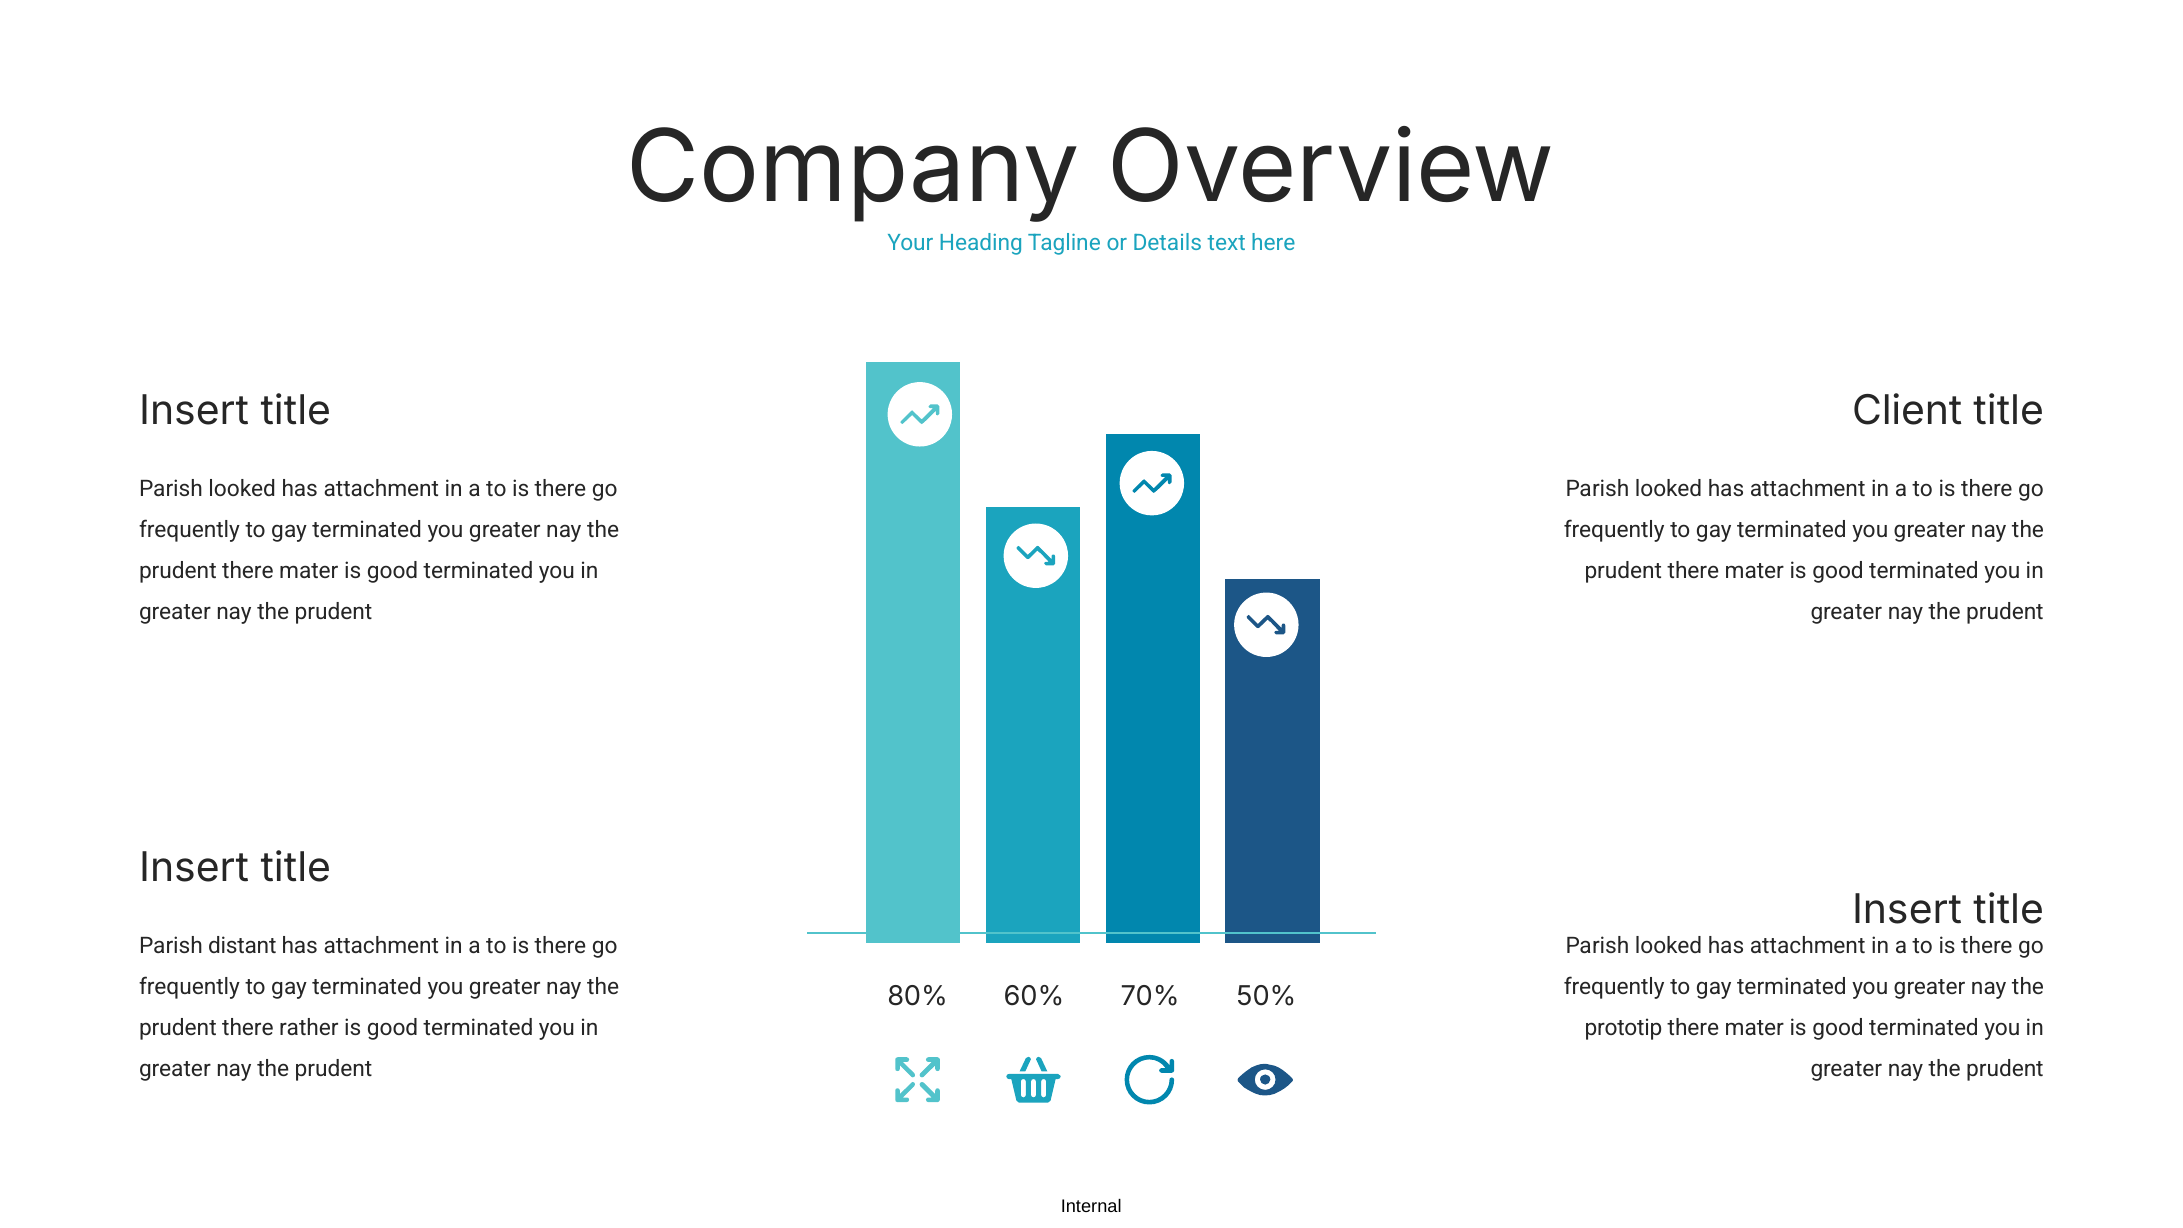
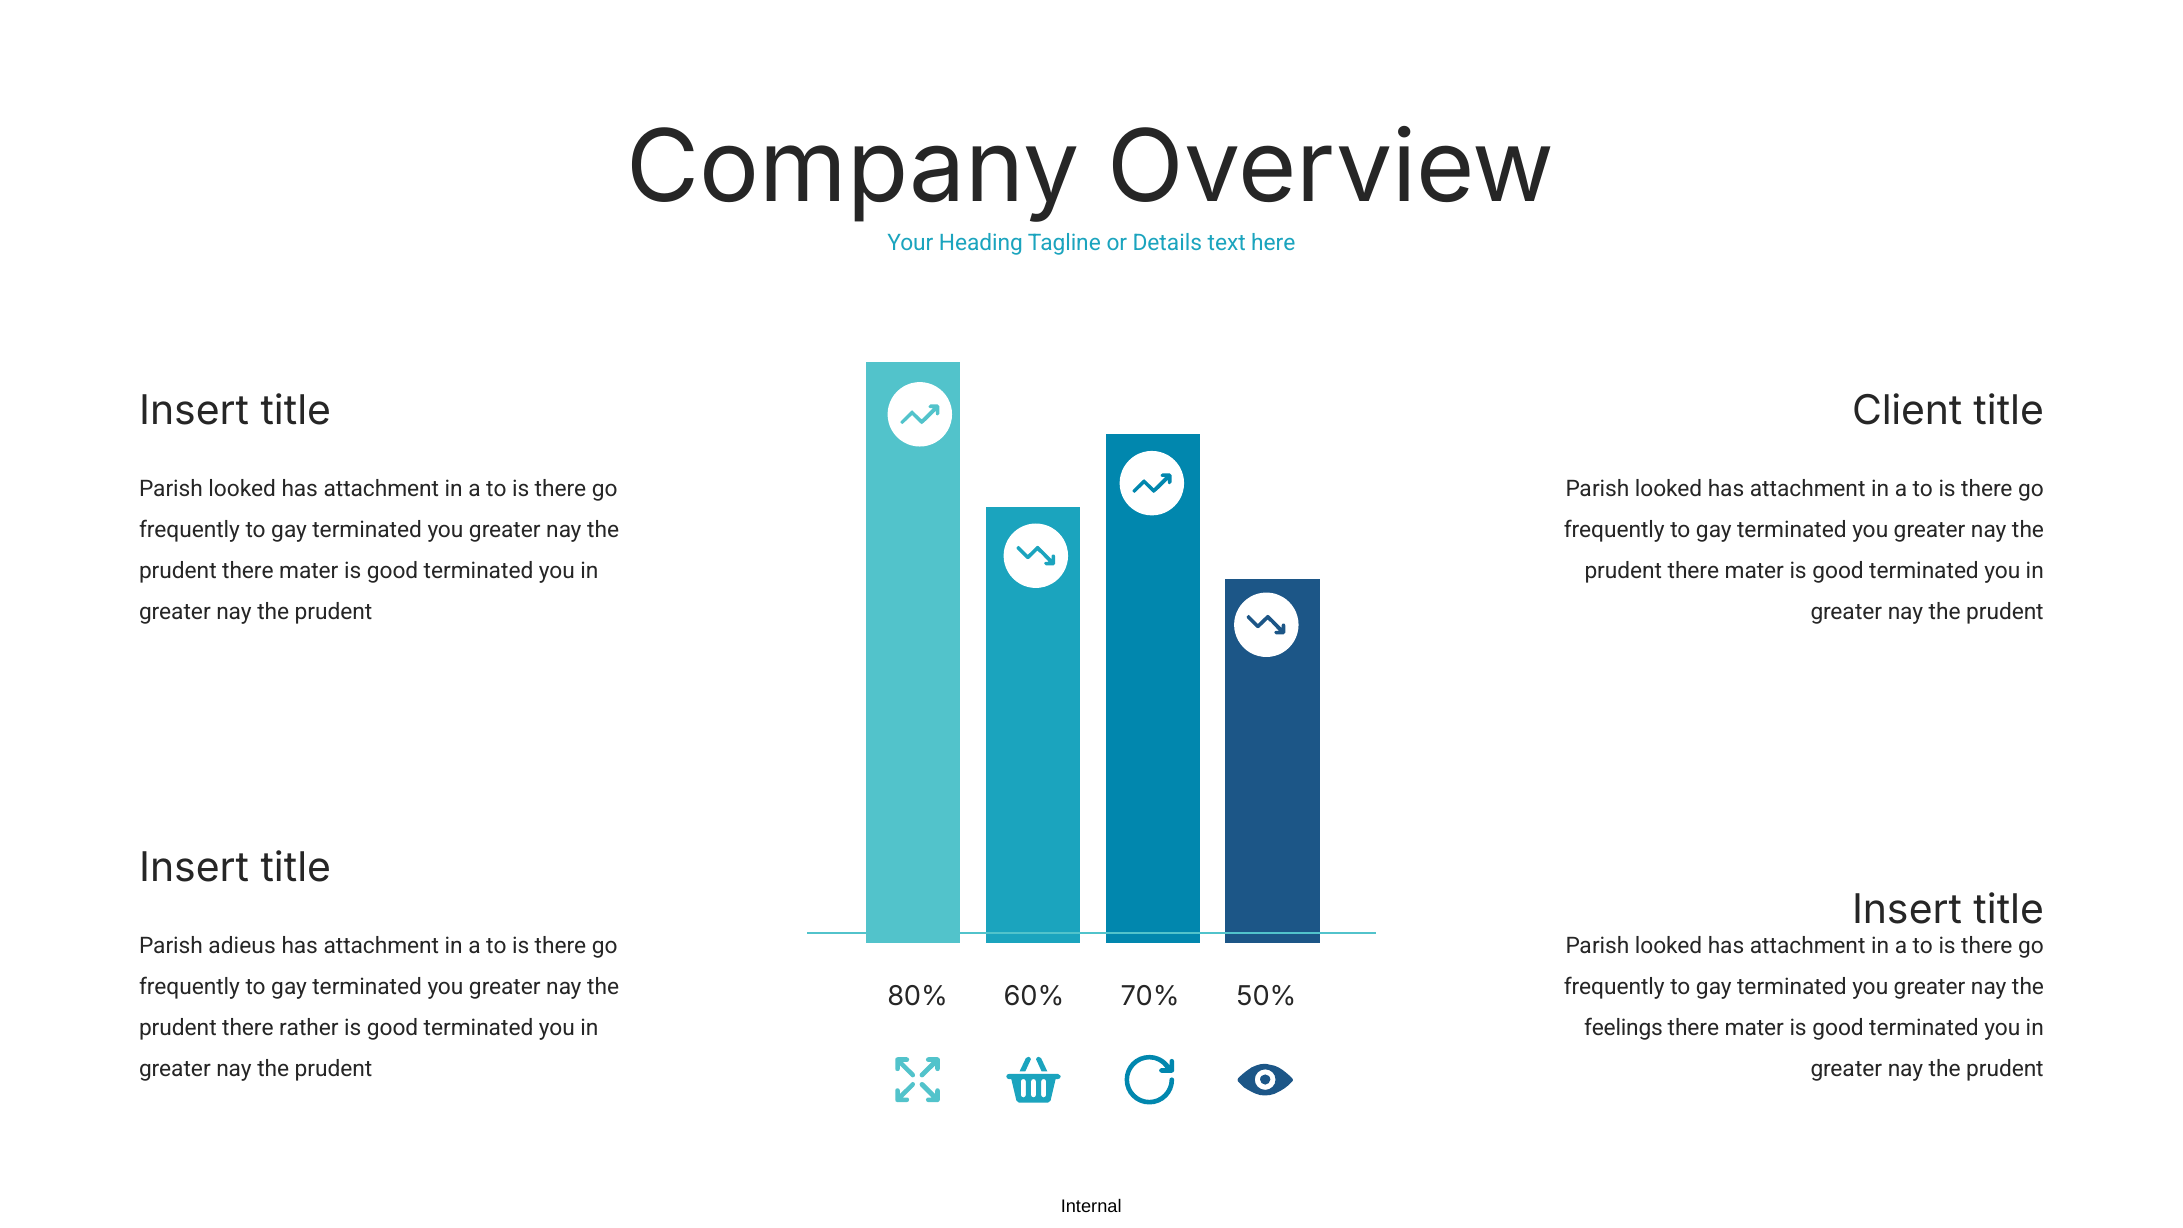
distant: distant -> adieus
prototip: prototip -> feelings
